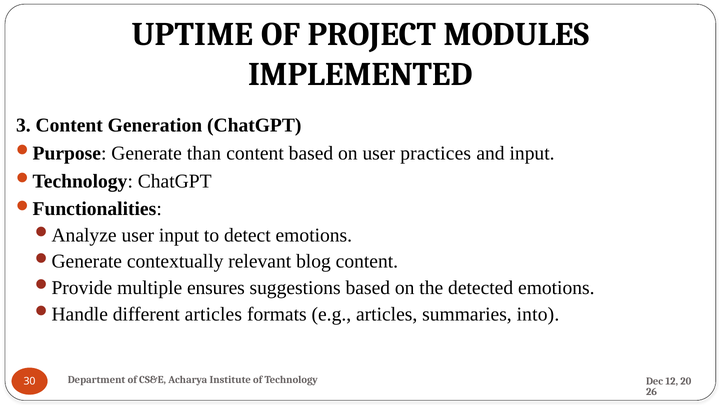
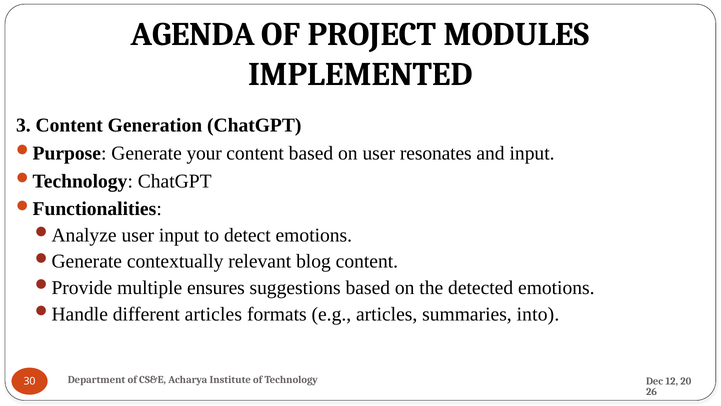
UPTIME: UPTIME -> AGENDA
than: than -> your
practices: practices -> resonates
